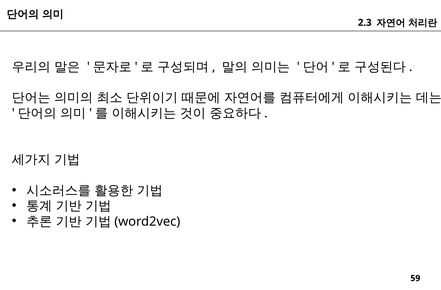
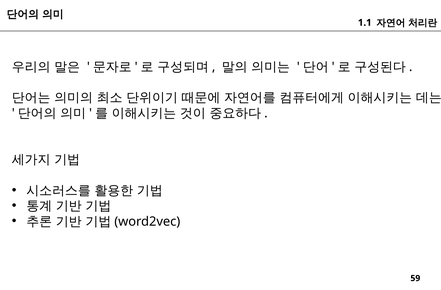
2.3: 2.3 -> 1.1
